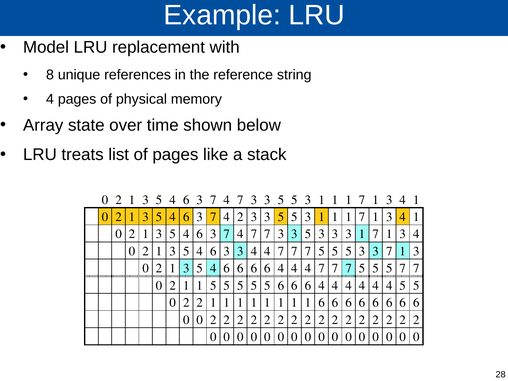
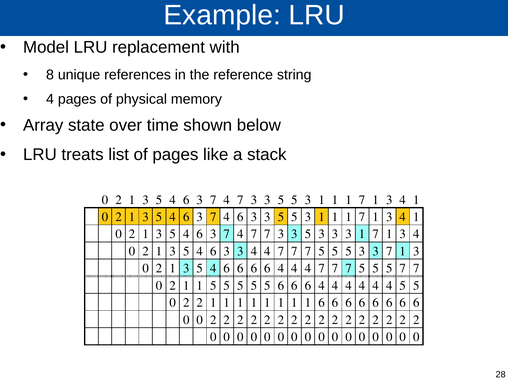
7 4 2: 2 -> 6
